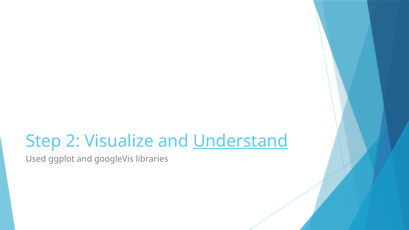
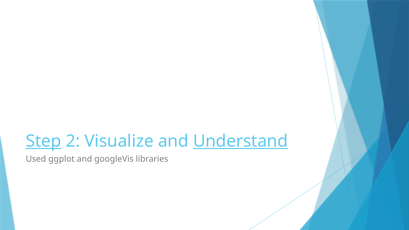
Step underline: none -> present
